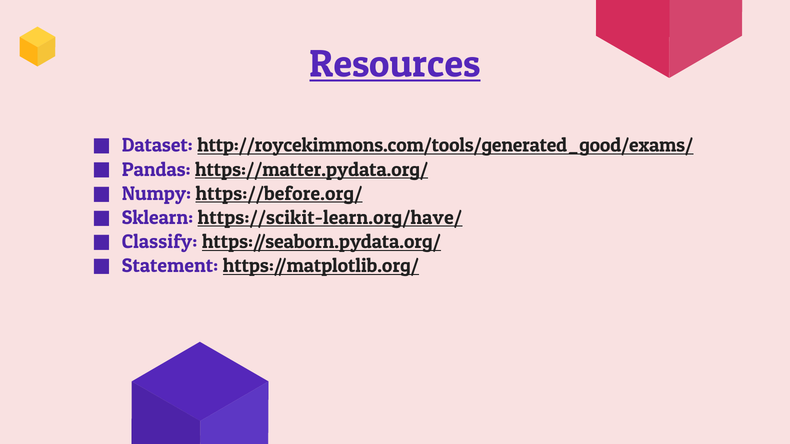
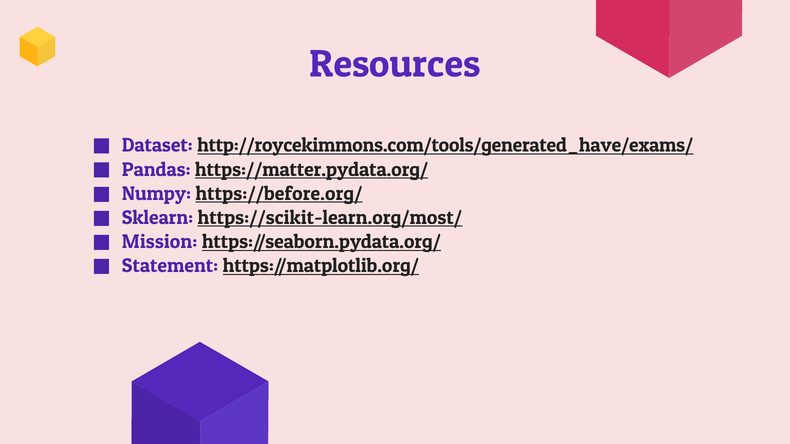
Resources underline: present -> none
http://roycekimmons.com/tools/generated_good/exams/: http://roycekimmons.com/tools/generated_good/exams/ -> http://roycekimmons.com/tools/generated_have/exams/
https://scikit-learn.org/have/: https://scikit-learn.org/have/ -> https://scikit-learn.org/most/
Classify: Classify -> Mission
